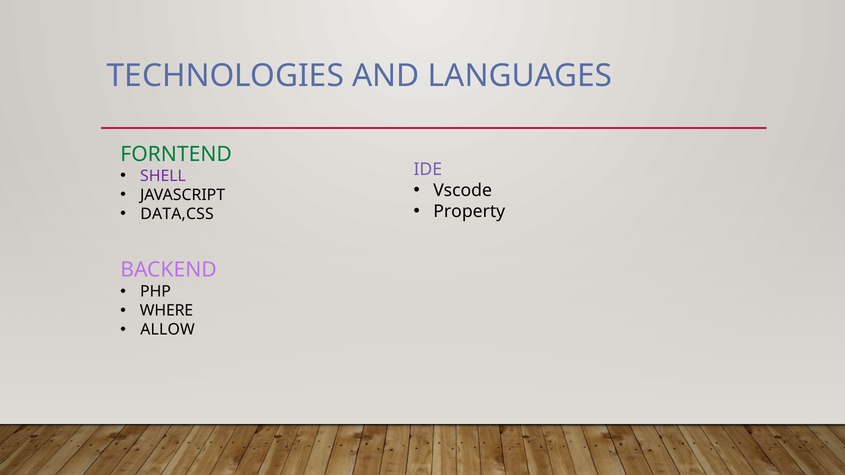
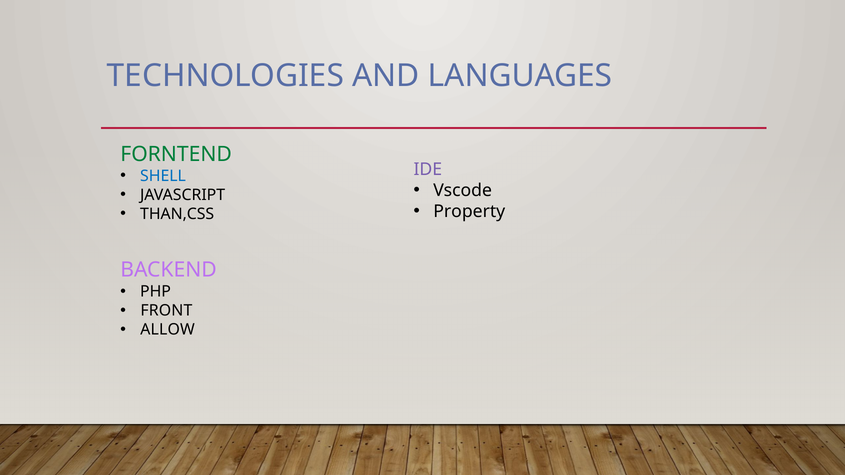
SHELL colour: purple -> blue
DATA,CSS: DATA,CSS -> THAN,CSS
WHERE: WHERE -> FRONT
